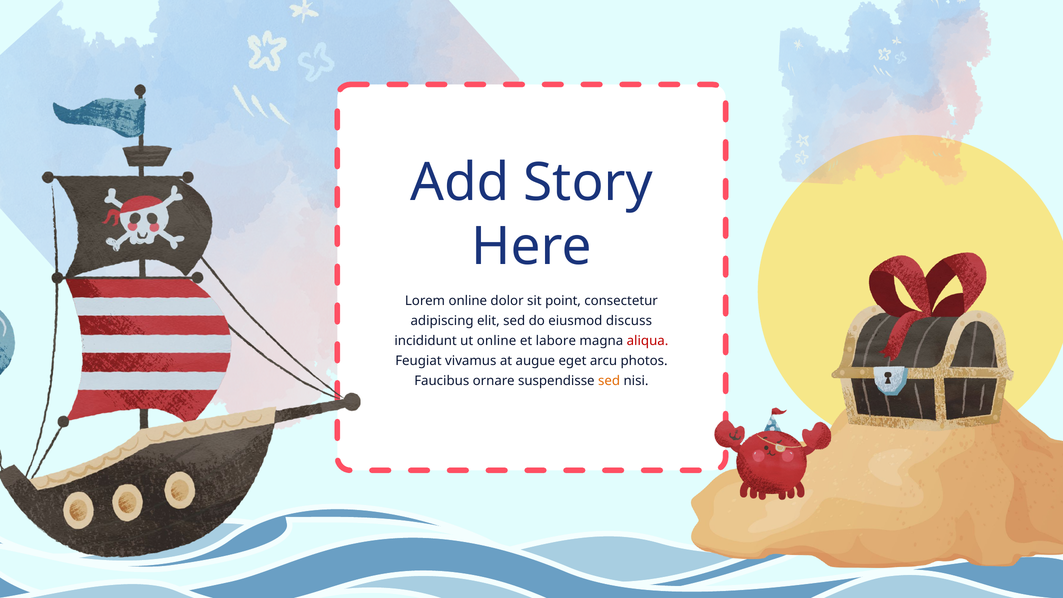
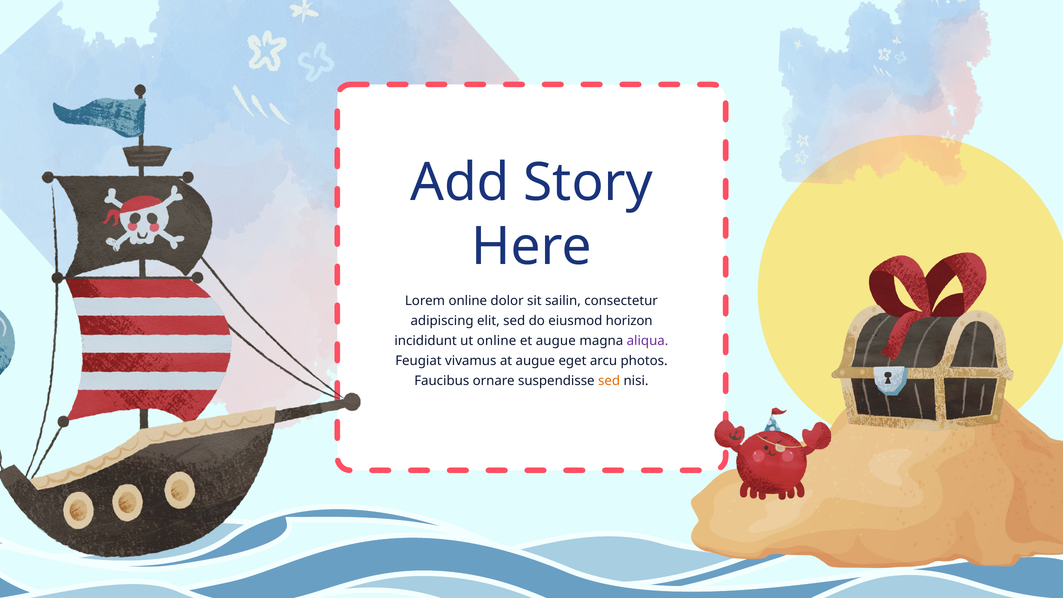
point: point -> sailin
discuss: discuss -> horizon
et labore: labore -> augue
aliqua colour: red -> purple
